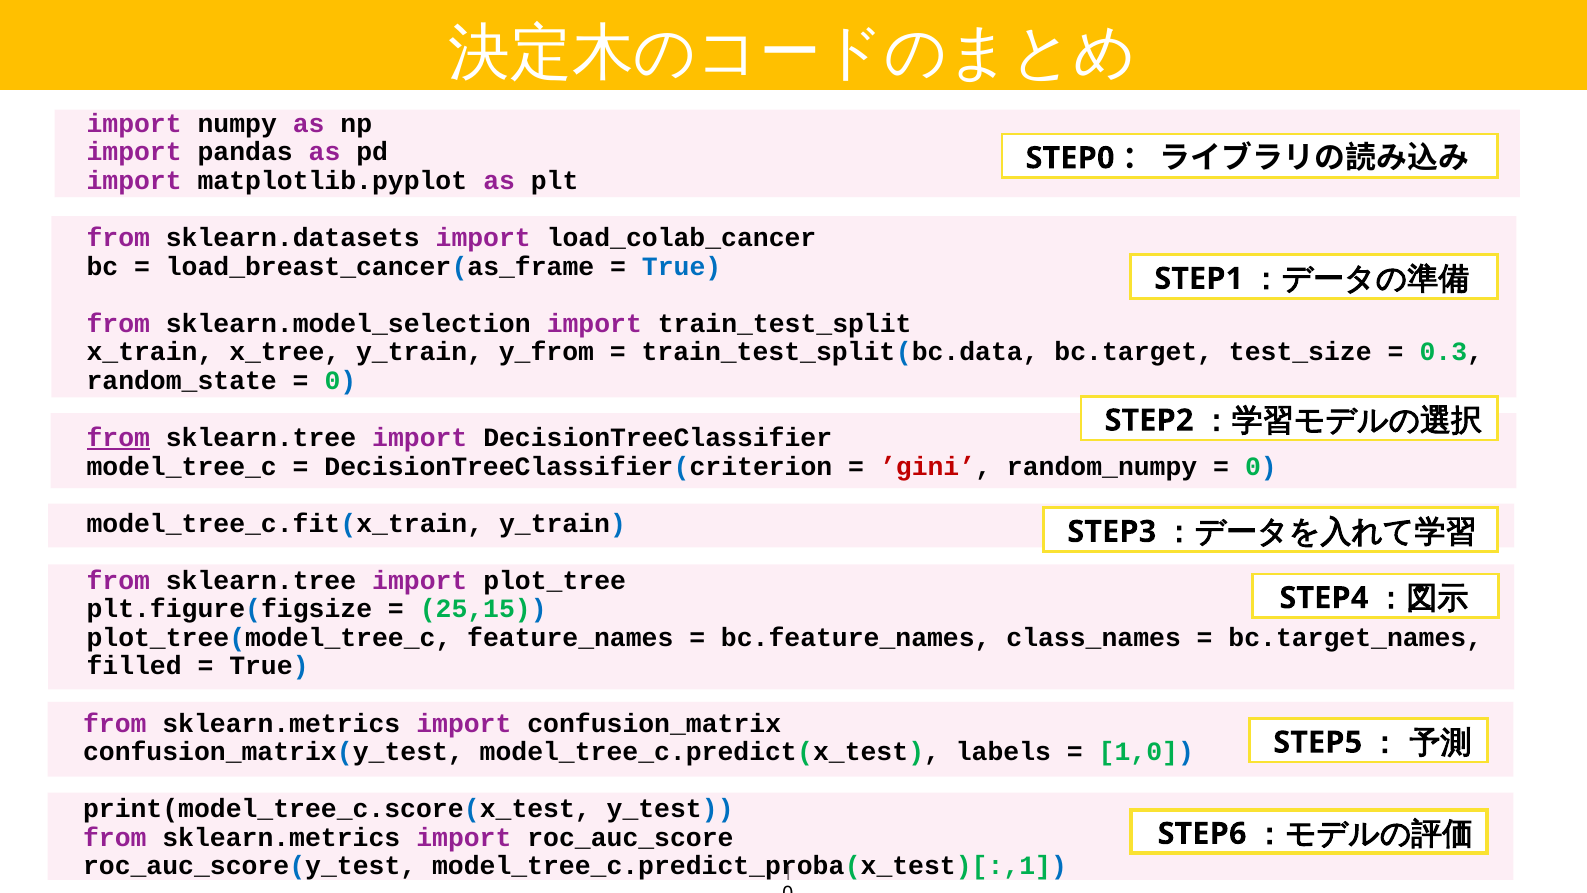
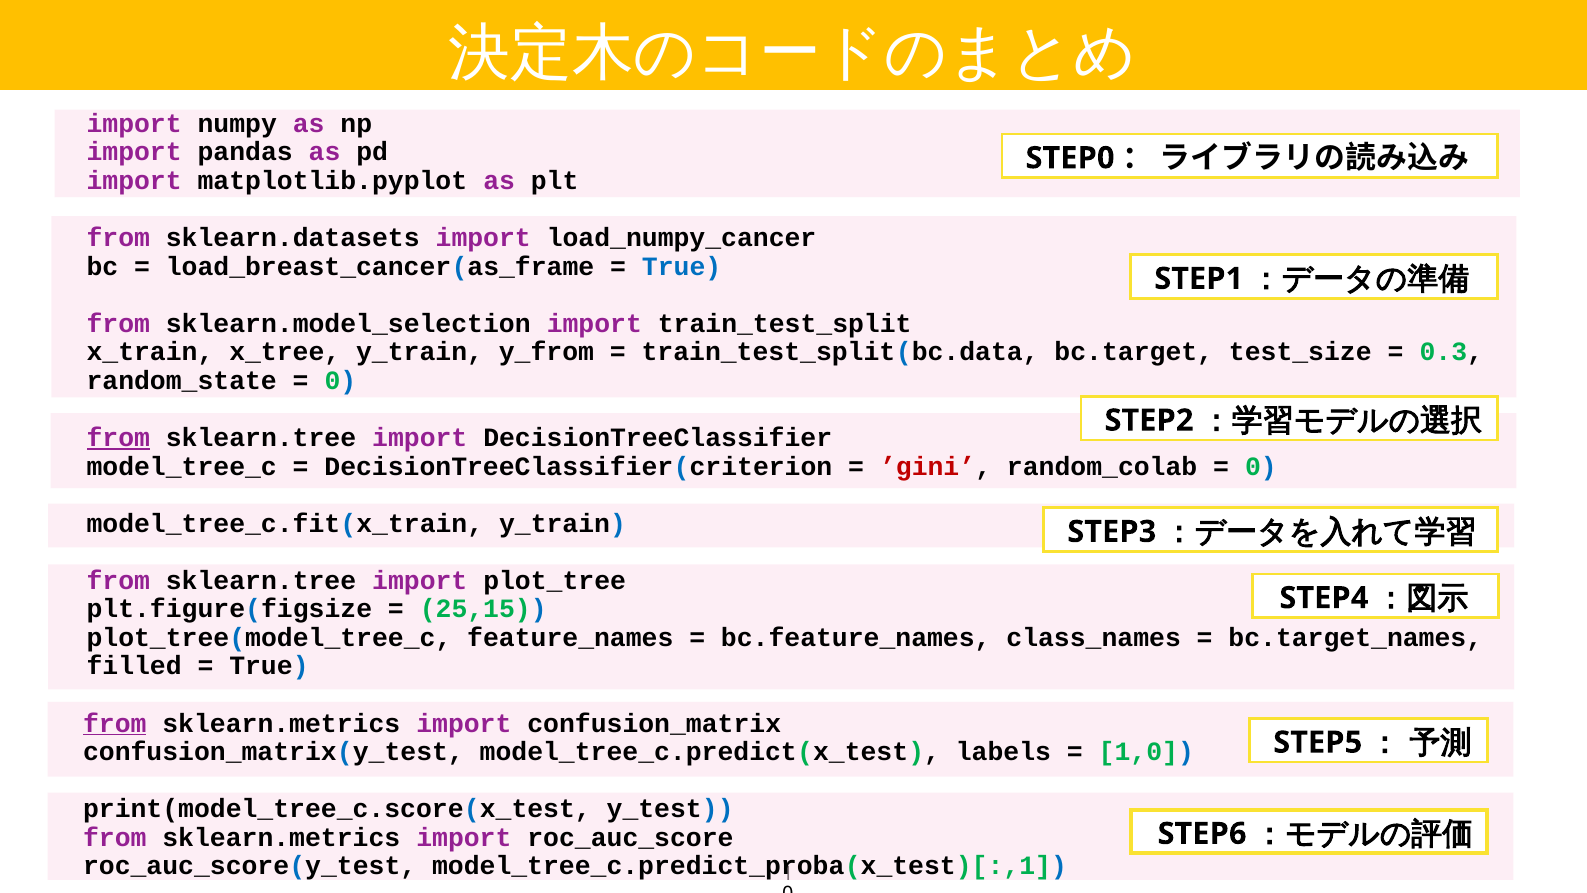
load_colab_cancer: load_colab_cancer -> load_numpy_cancer
random_numpy: random_numpy -> random_colab
from at (115, 723) underline: none -> present
